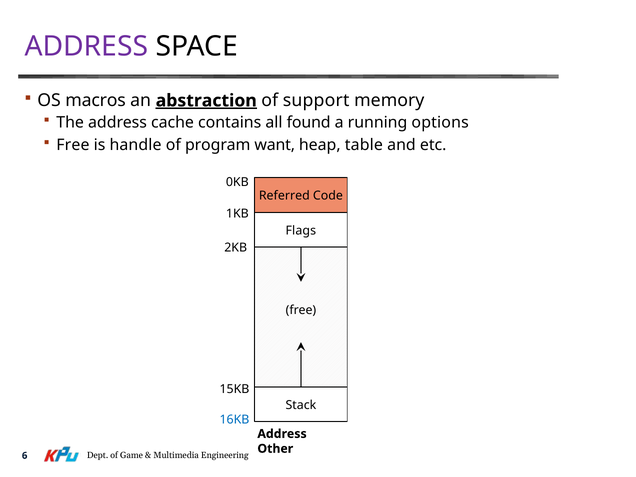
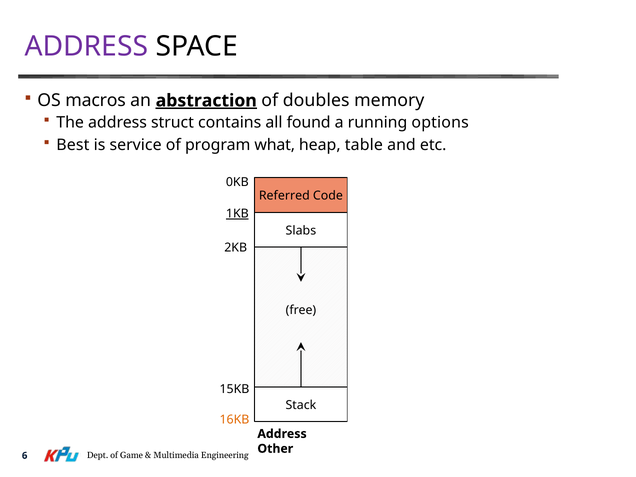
support: support -> doubles
cache: cache -> struct
Free at (73, 145): Free -> Best
handle: handle -> service
want: want -> what
1KB underline: none -> present
Flags: Flags -> Slabs
16KB colour: blue -> orange
